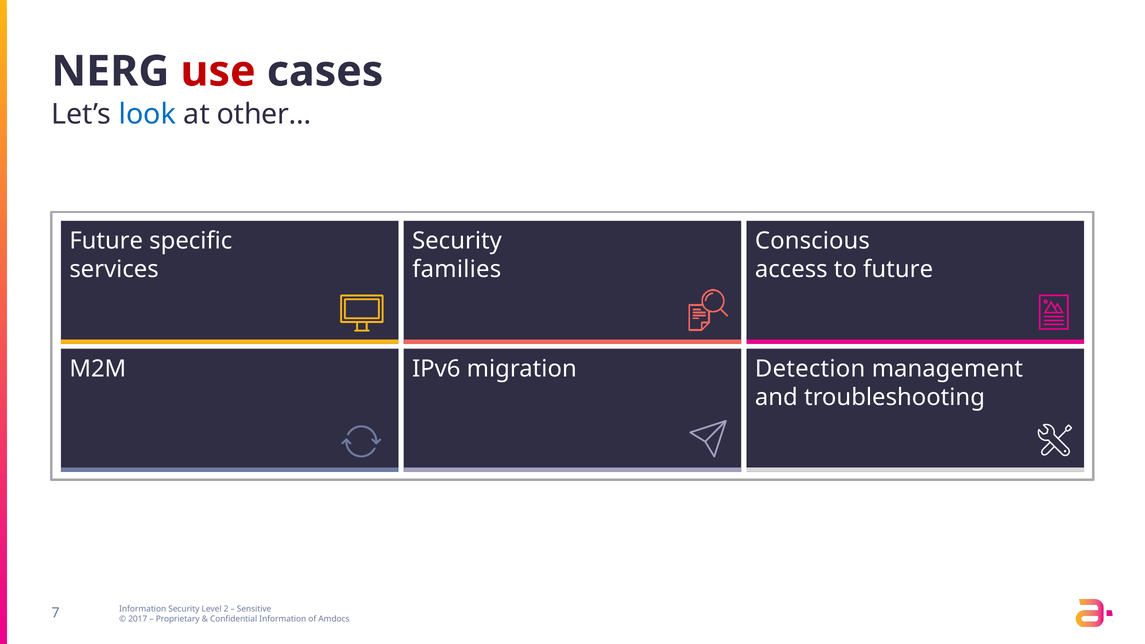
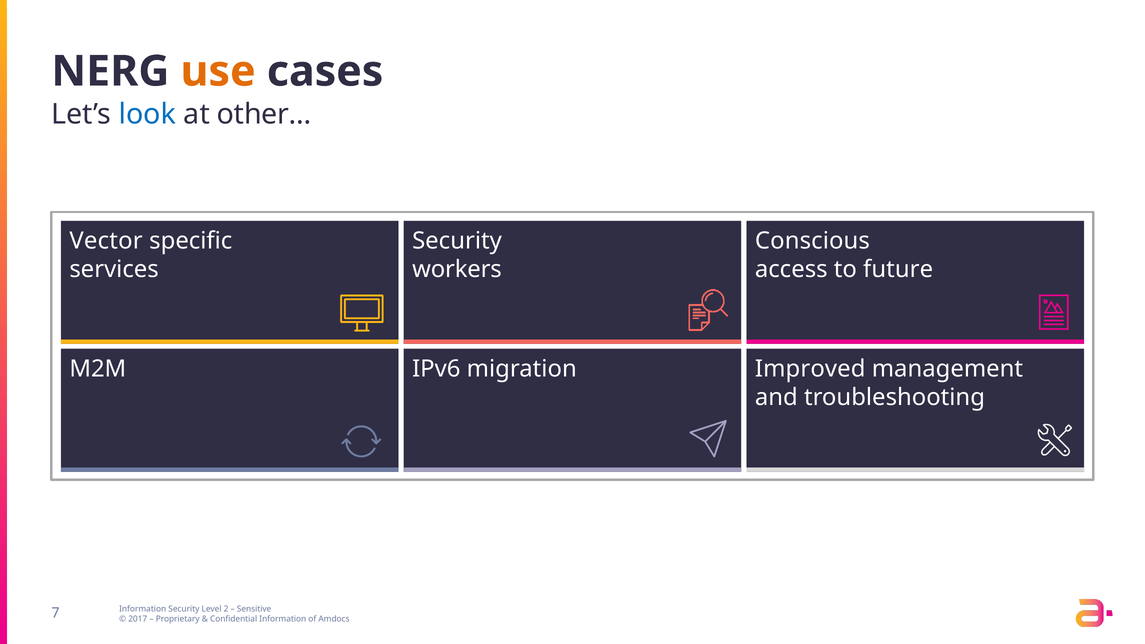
use colour: red -> orange
Future at (106, 241): Future -> Vector
families: families -> workers
Detection: Detection -> Improved
